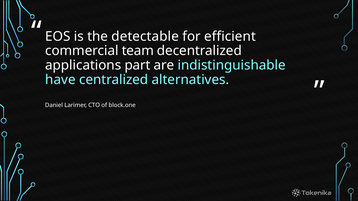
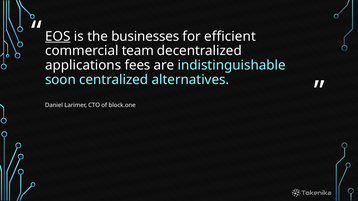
EOS underline: none -> present
detectable: detectable -> businesses
part: part -> fees
have: have -> soon
